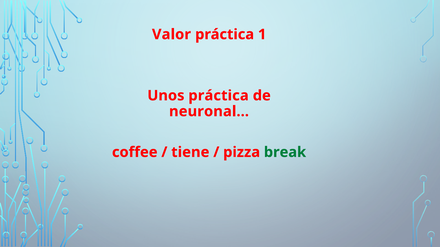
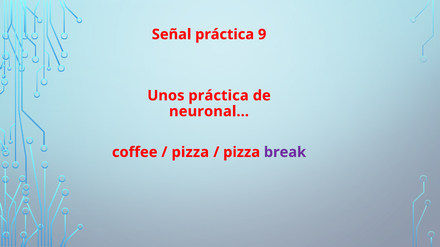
Valor: Valor -> Señal
1: 1 -> 9
tiene at (190, 152): tiene -> pizza
break colour: green -> purple
